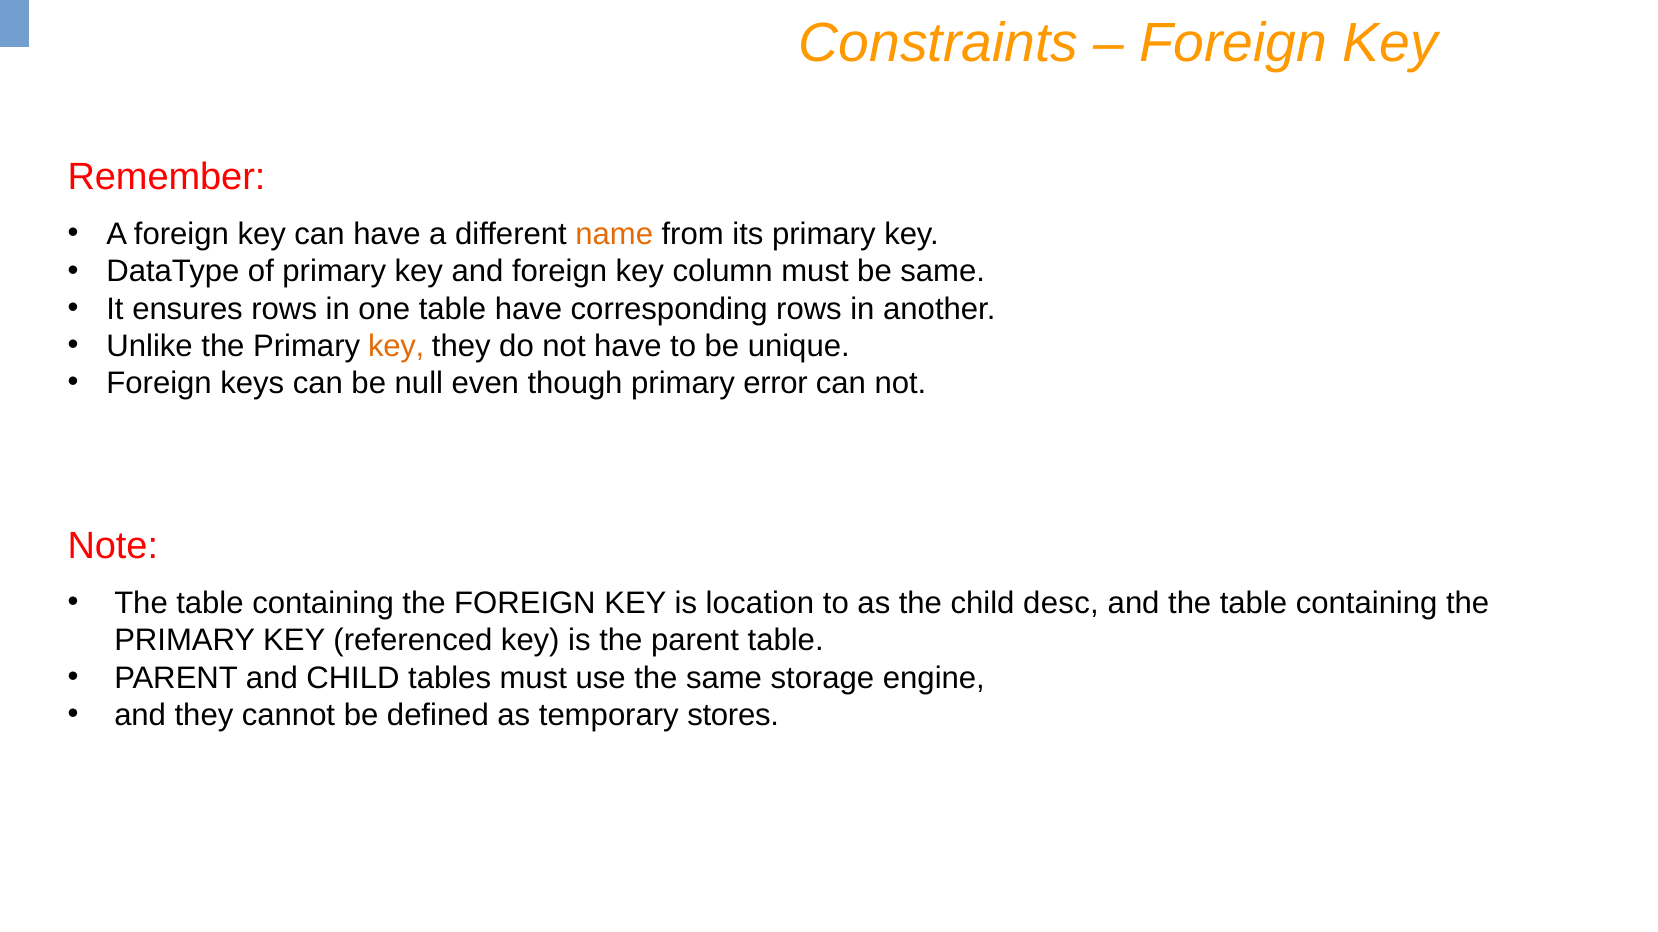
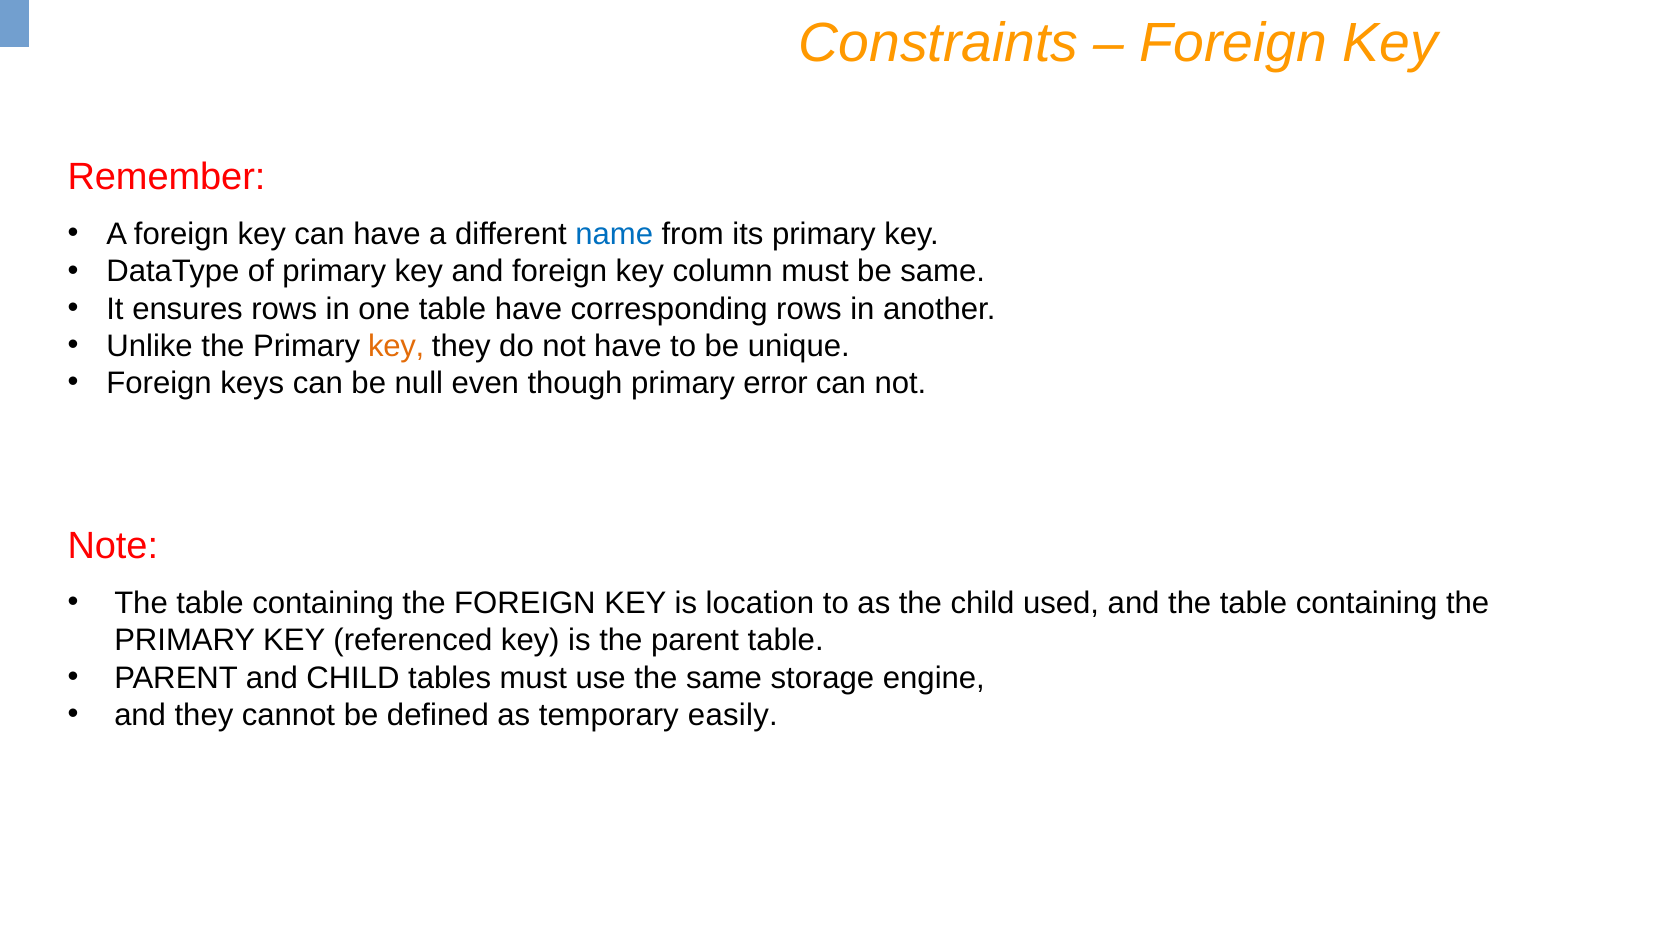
name colour: orange -> blue
desc: desc -> used
stores: stores -> easily
